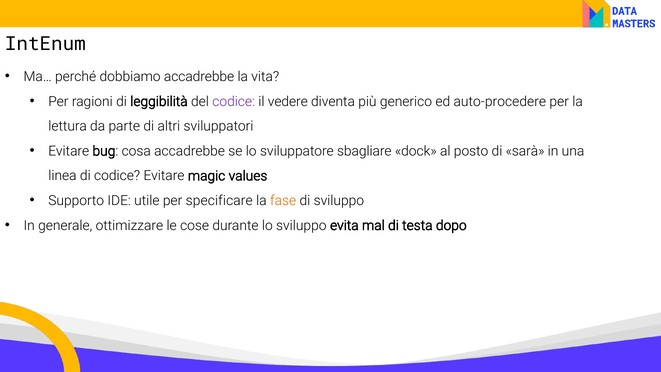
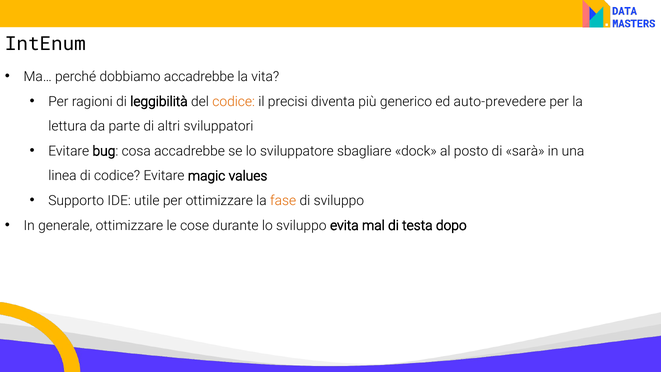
codice at (234, 101) colour: purple -> orange
vedere: vedere -> precisi
auto-procedere: auto-procedere -> auto-prevedere
per specificare: specificare -> ottimizzare
